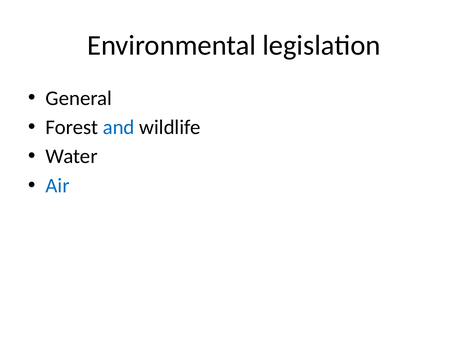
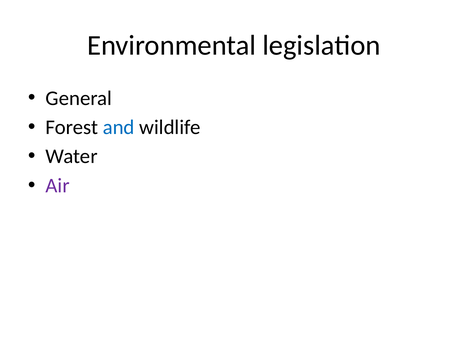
Air colour: blue -> purple
